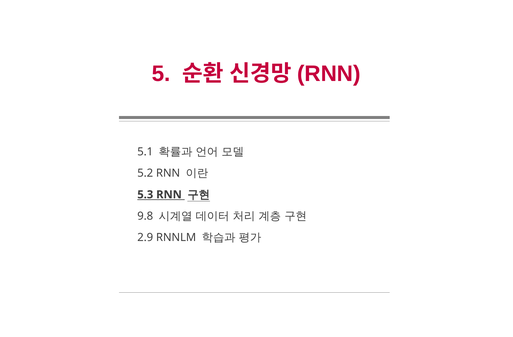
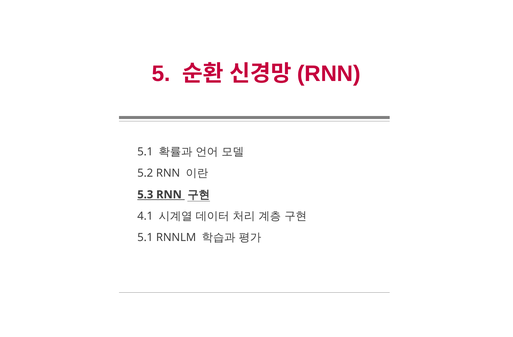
9.8: 9.8 -> 4.1
2.9 at (145, 238): 2.9 -> 5.1
